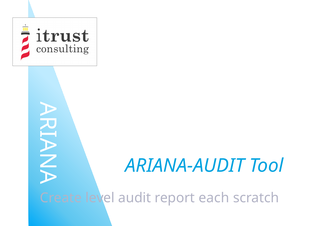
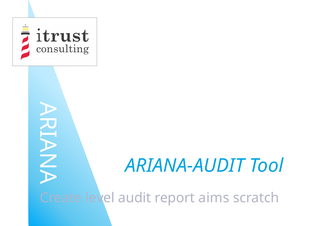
each: each -> aims
